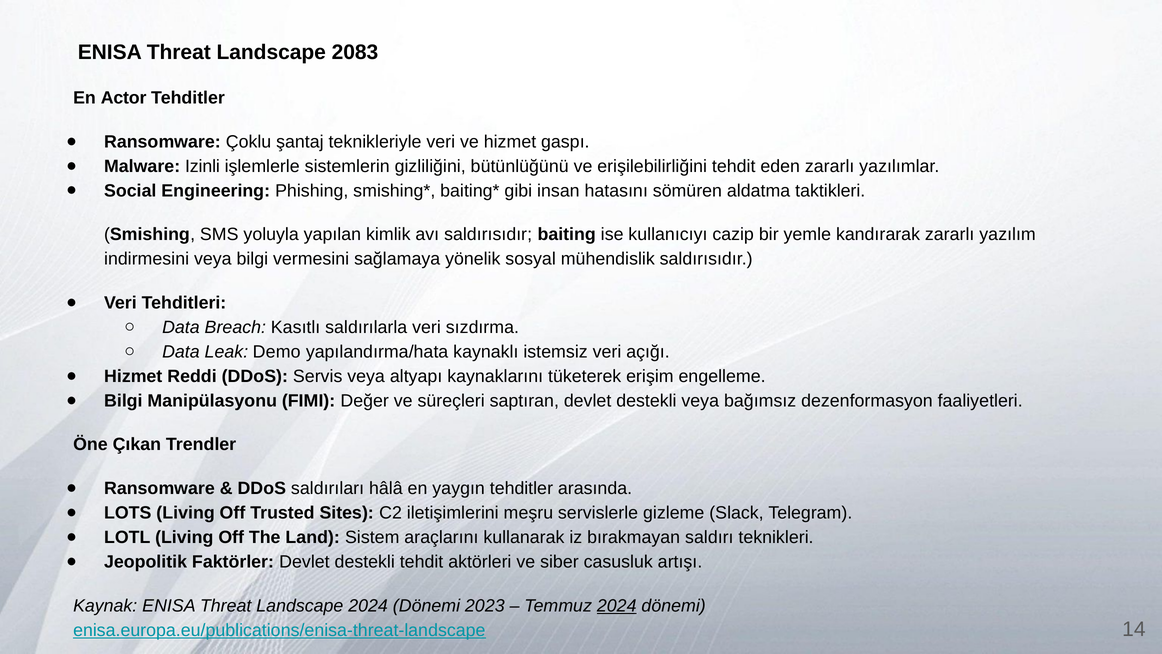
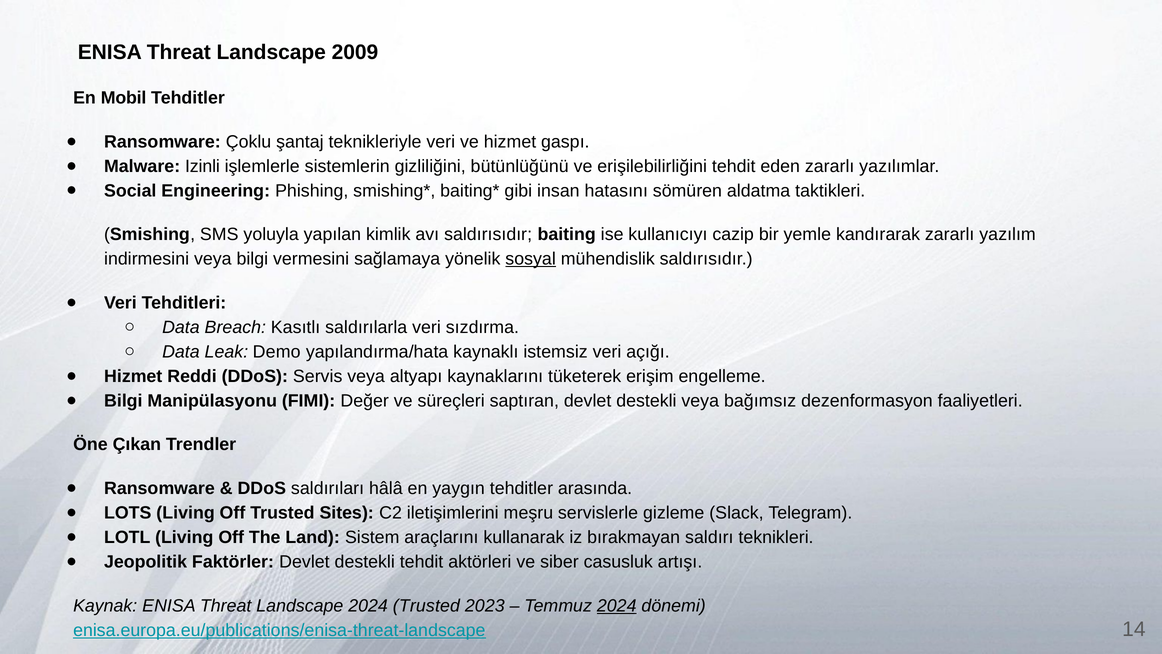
2083: 2083 -> 2009
Actor: Actor -> Mobil
sosyal underline: none -> present
Landscape 2024 Dönemi: Dönemi -> Trusted
